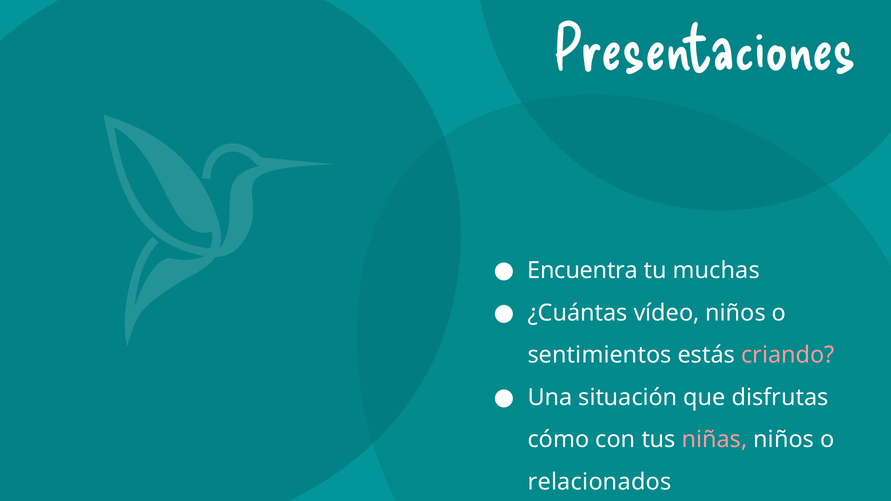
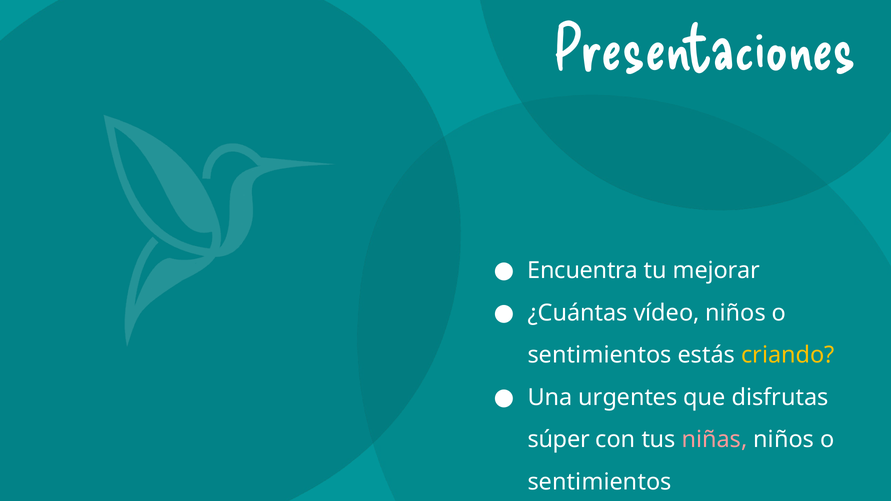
muchas: muchas -> mejorar
criando colour: pink -> yellow
situación: situación -> urgentes
cómo: cómo -> súper
relacionados at (600, 482): relacionados -> sentimientos
